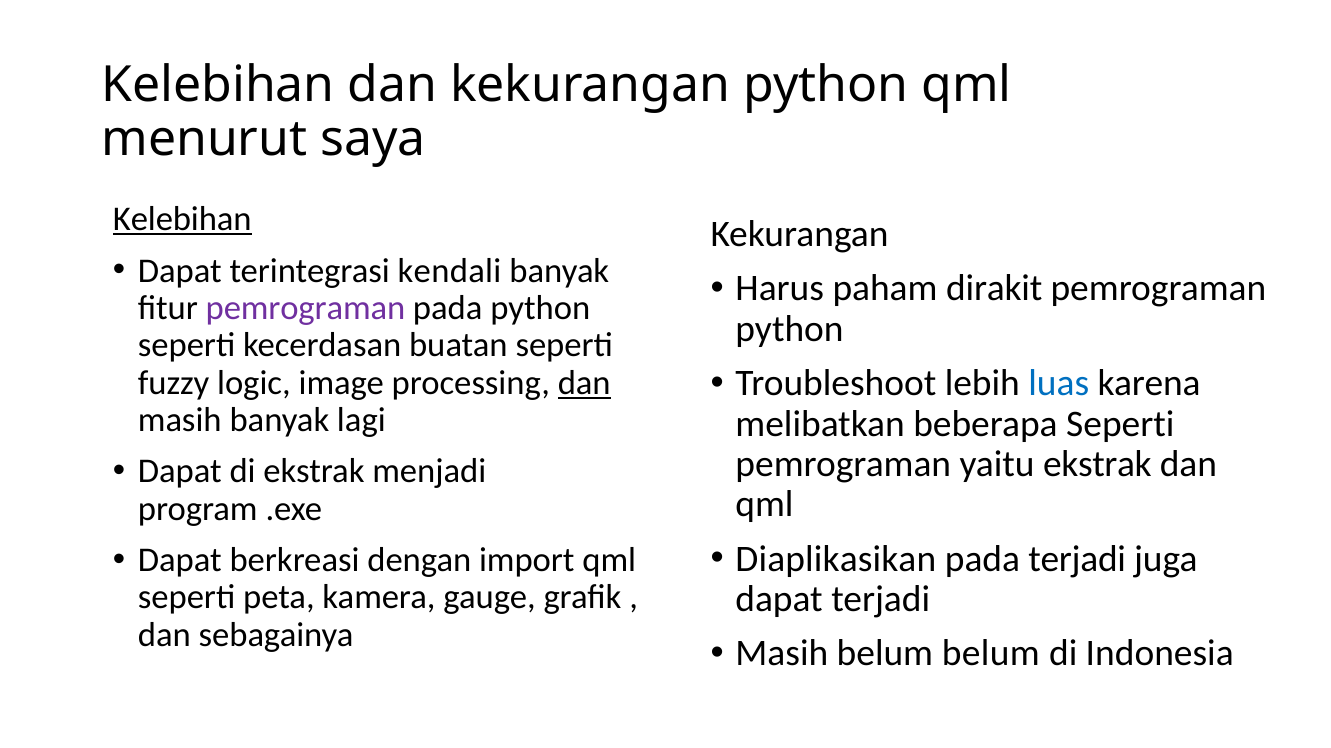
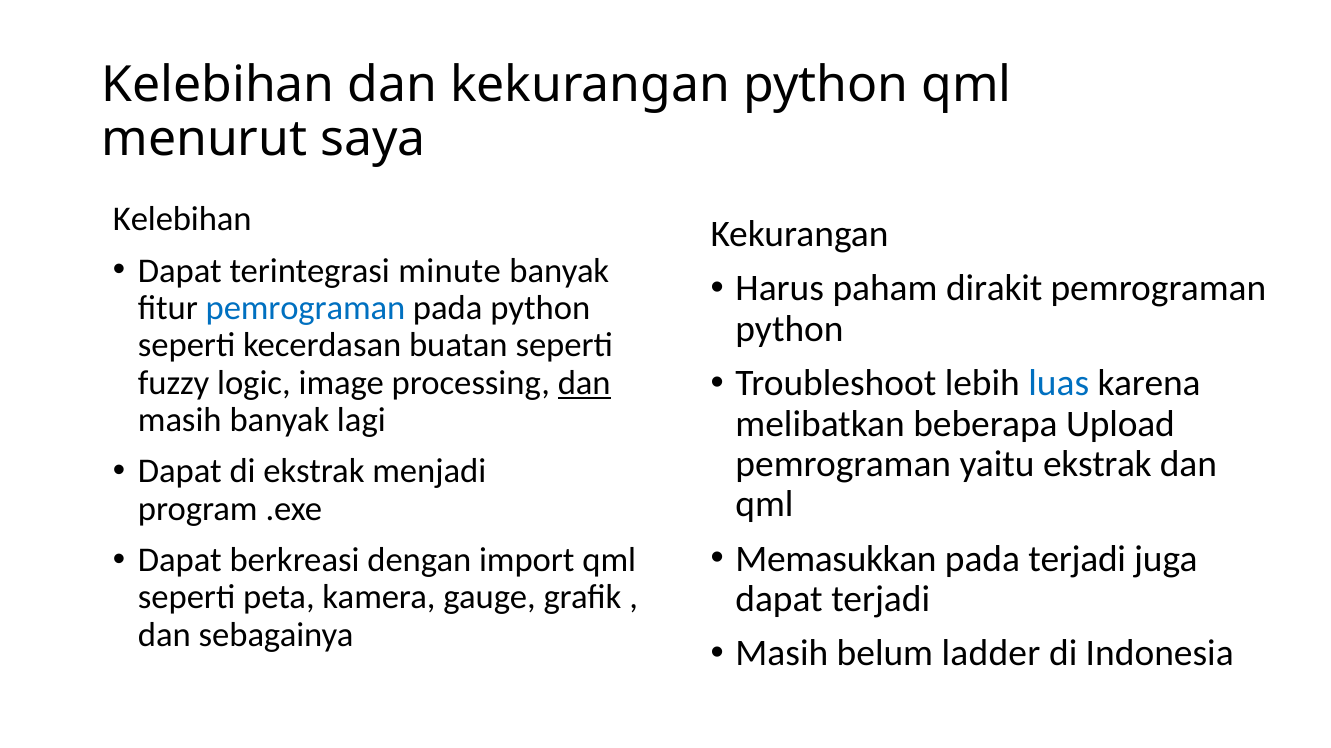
Kelebihan at (182, 220) underline: present -> none
kendali: kendali -> minute
pemrograman at (305, 308) colour: purple -> blue
beberapa Seperti: Seperti -> Upload
Diaplikasikan: Diaplikasikan -> Memasukkan
belum belum: belum -> ladder
